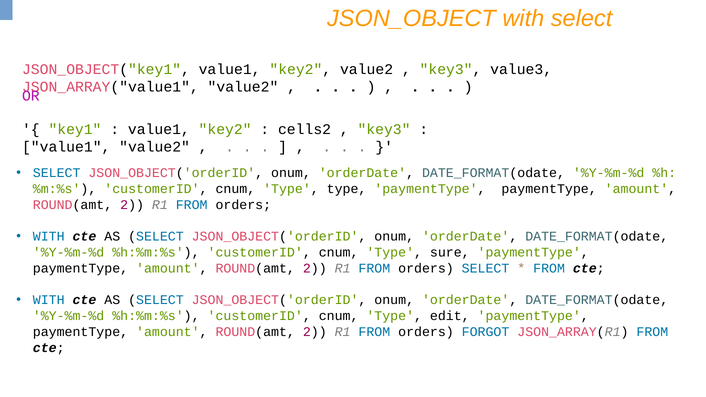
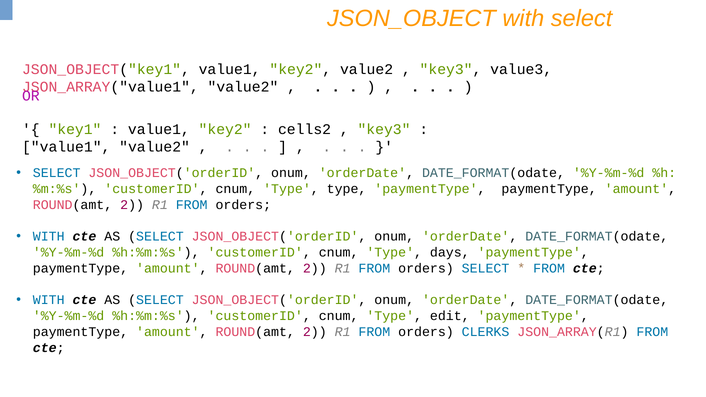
sure: sure -> days
FORGOT: FORGOT -> CLERKS
